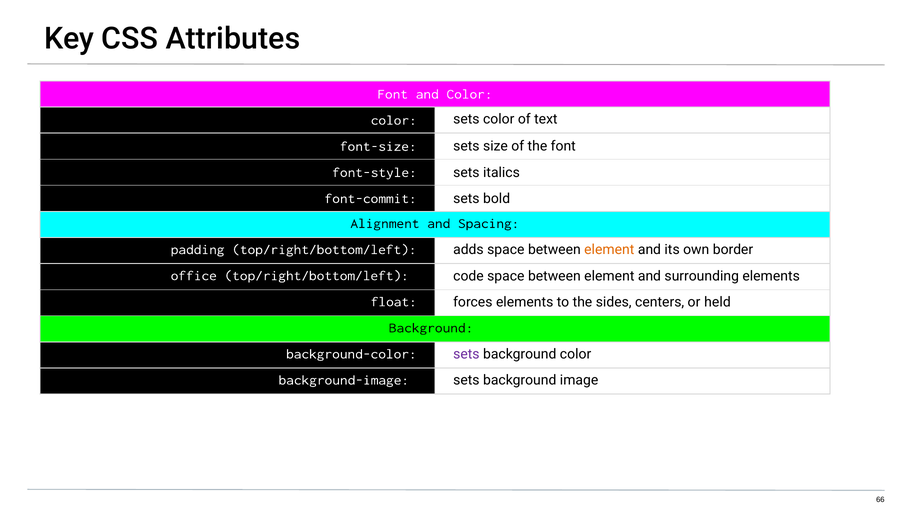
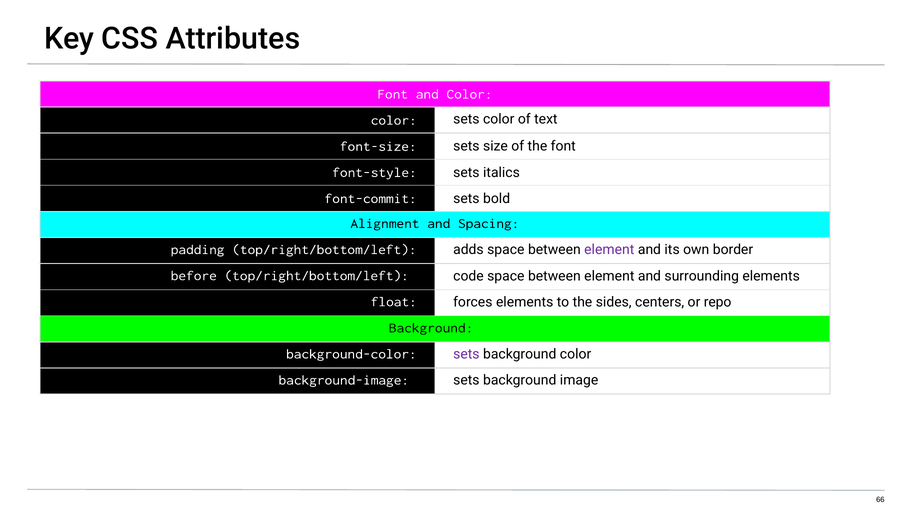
element at (609, 250) colour: orange -> purple
office: office -> before
held: held -> repo
